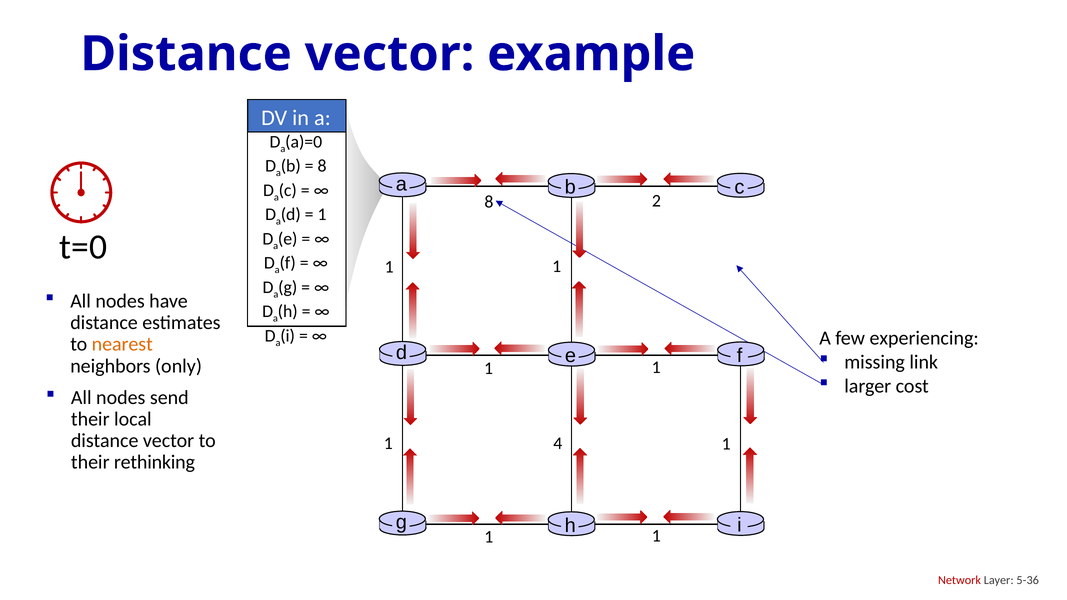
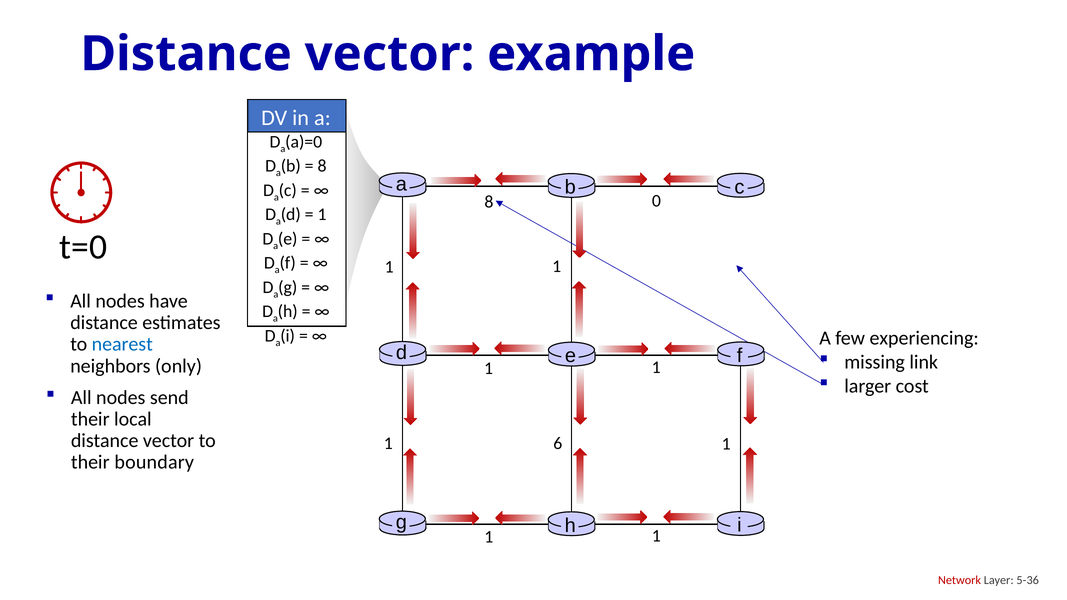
2: 2 -> 0
nearest colour: orange -> blue
4: 4 -> 6
rethinking: rethinking -> boundary
